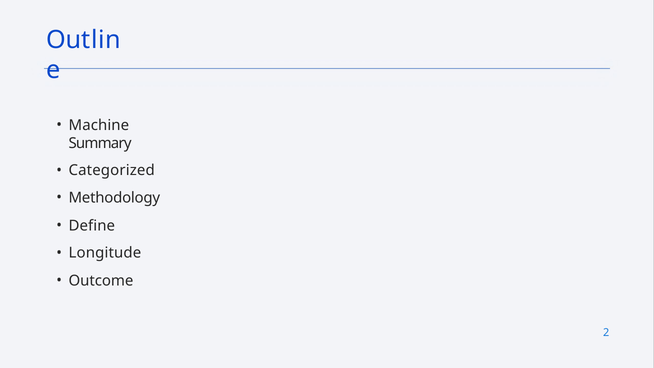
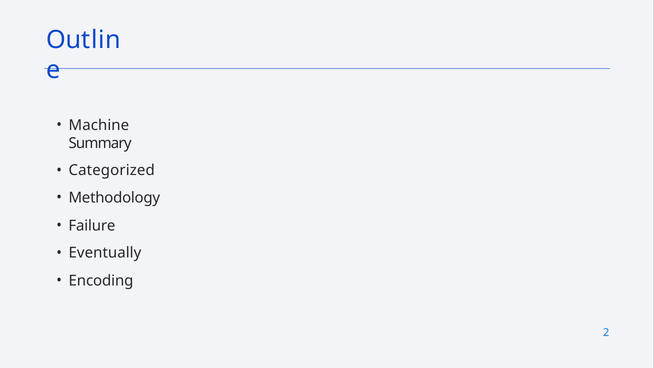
Define: Define -> Failure
Longitude: Longitude -> Eventually
Outcome: Outcome -> Encoding
